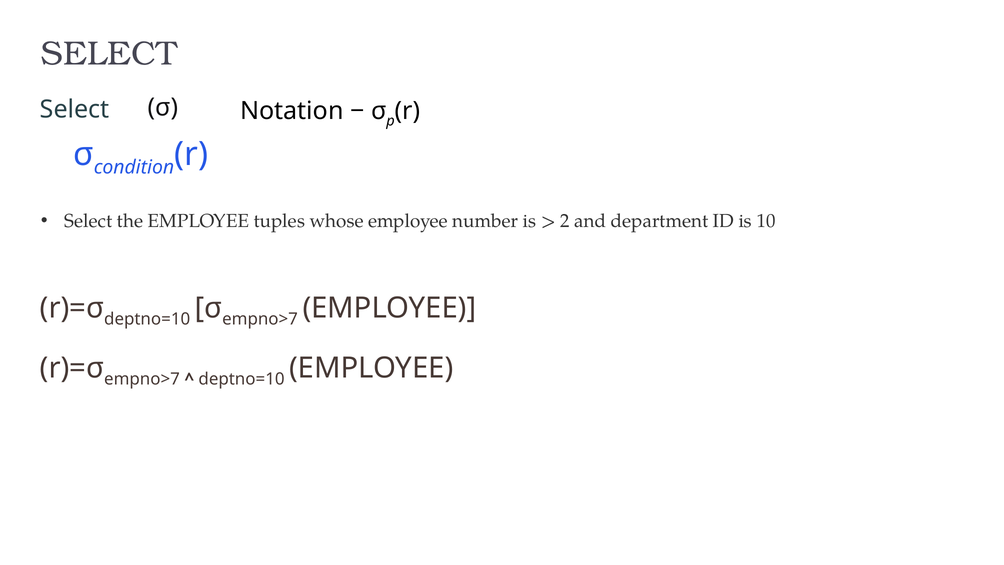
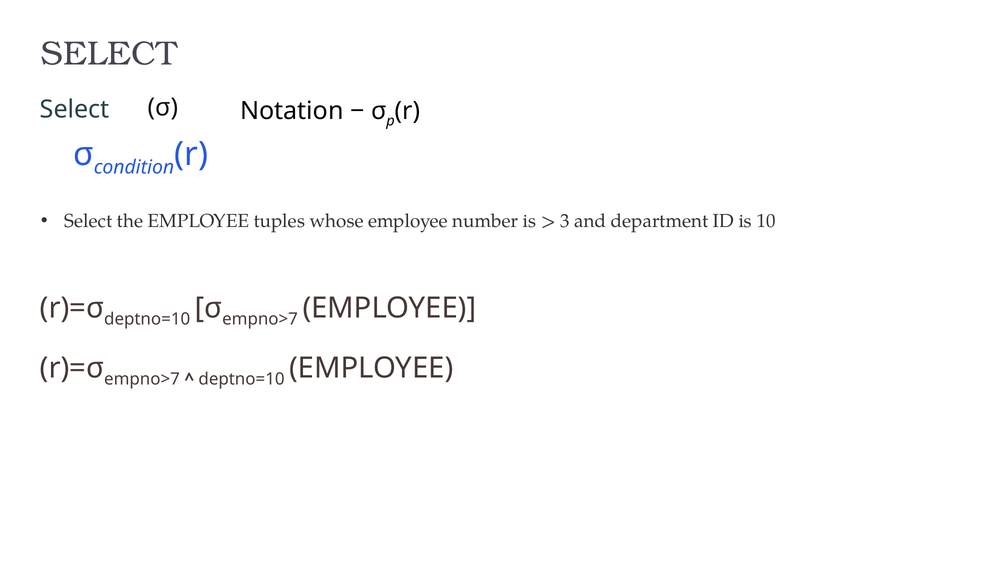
2: 2 -> 3
